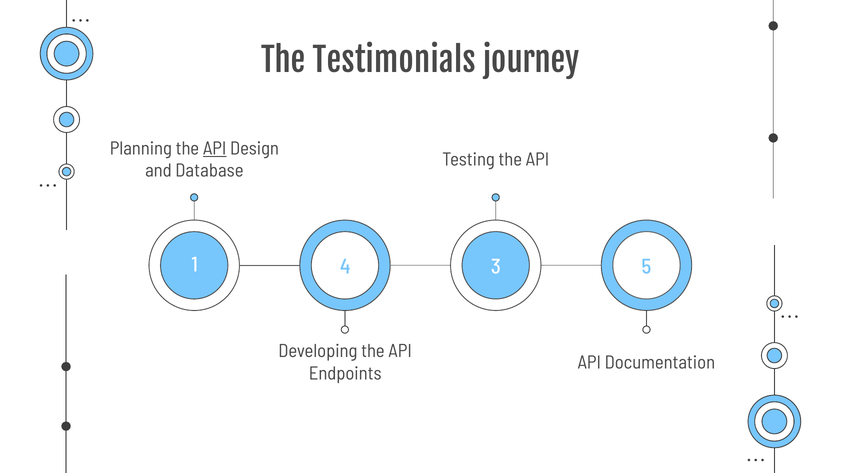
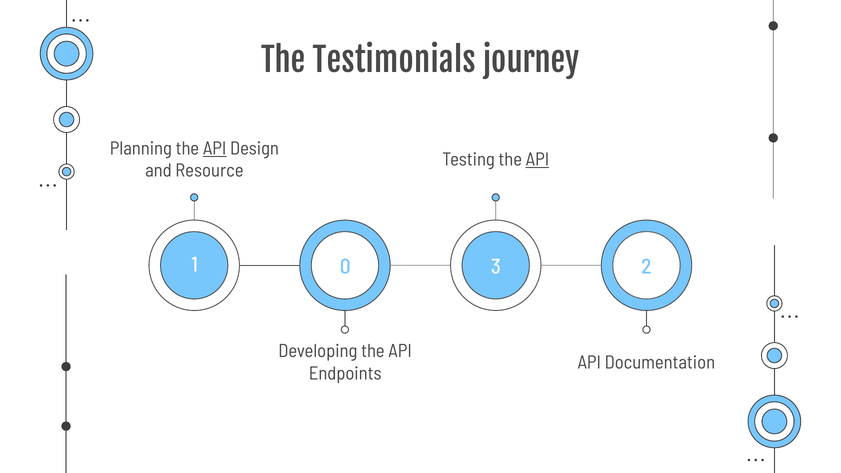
API at (537, 160) underline: none -> present
Database: Database -> Resource
4: 4 -> 0
5: 5 -> 2
